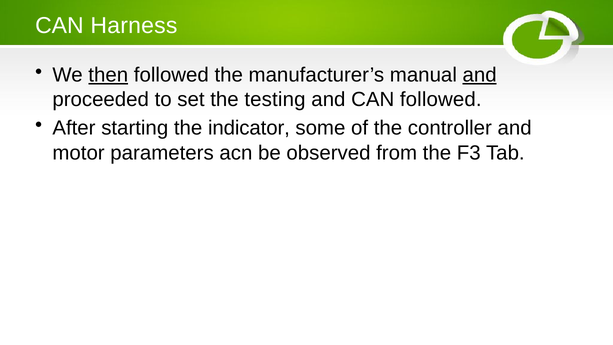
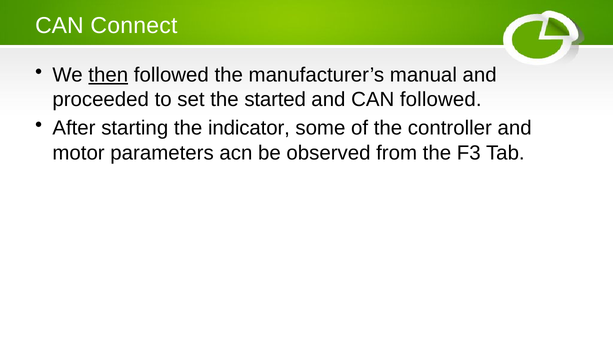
Harness: Harness -> Connect
and at (480, 75) underline: present -> none
testing: testing -> started
